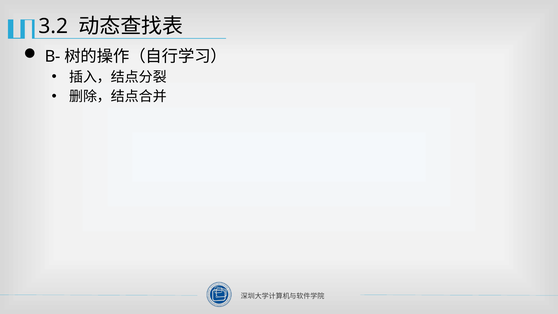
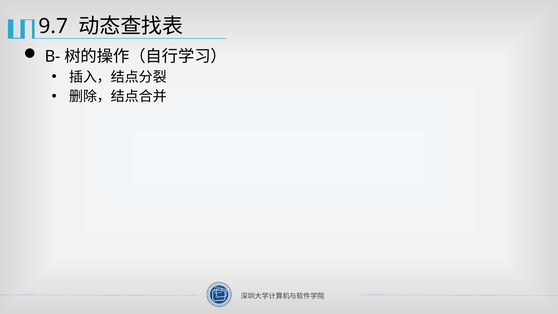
3.2: 3.2 -> 9.7
